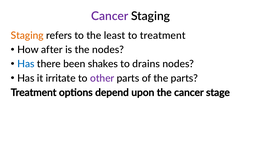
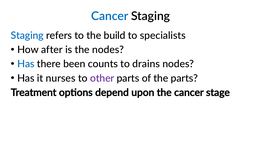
Cancer at (110, 16) colour: purple -> blue
Staging at (27, 36) colour: orange -> blue
least: least -> build
to treatment: treatment -> specialists
shakes: shakes -> counts
irritate: irritate -> nurses
